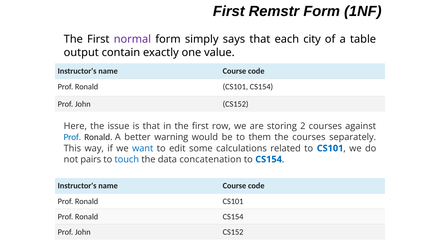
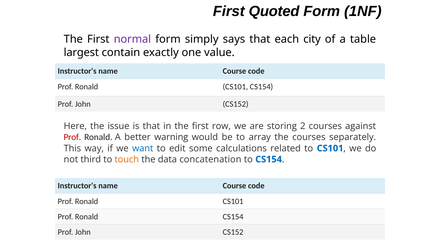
Remstr: Remstr -> Quoted
output: output -> largest
Prof at (72, 137) colour: blue -> red
them: them -> array
pairs: pairs -> third
touch colour: blue -> orange
